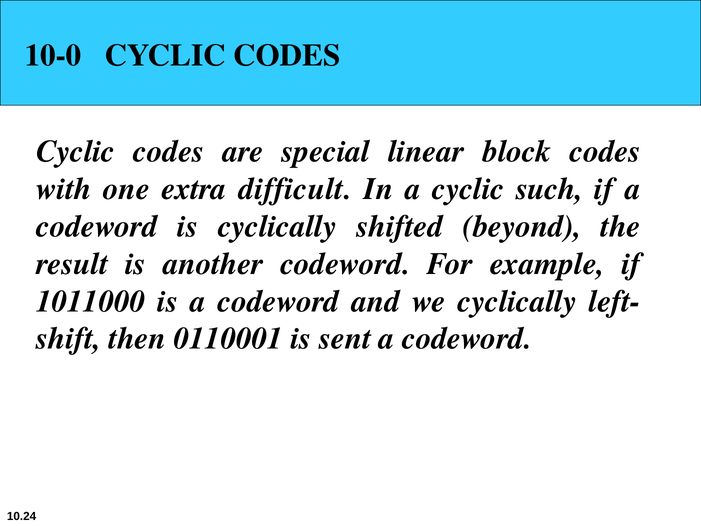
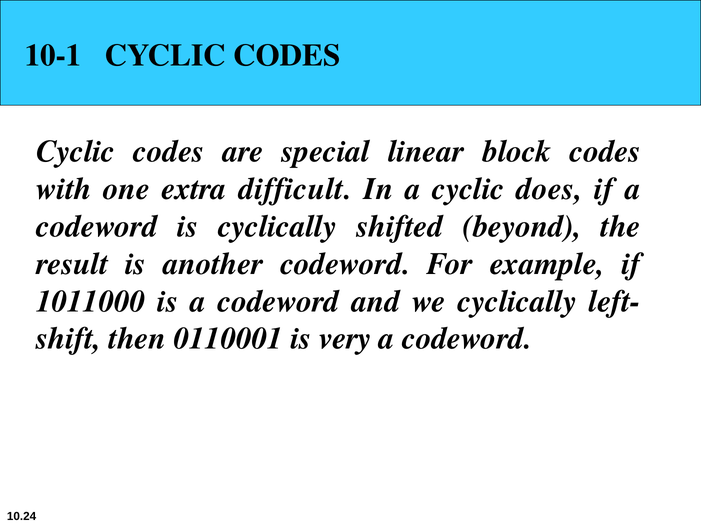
10-0: 10-0 -> 10-1
such: such -> does
sent: sent -> very
